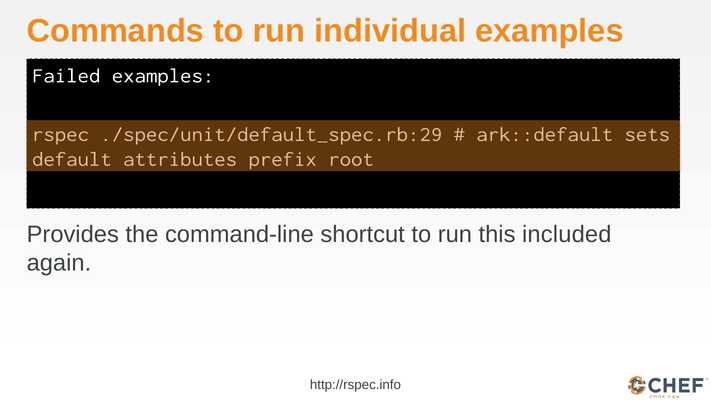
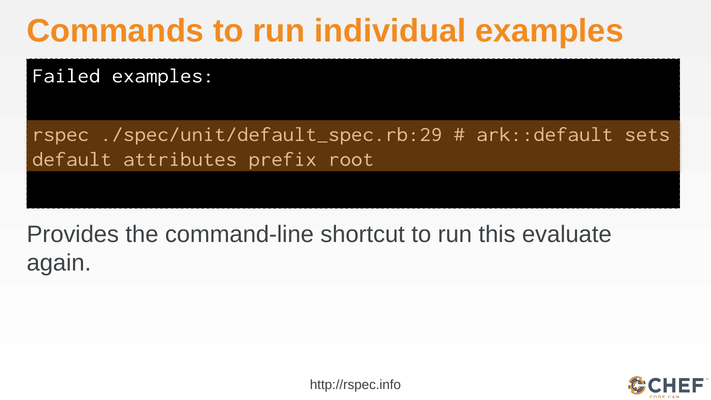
included: included -> evaluate
